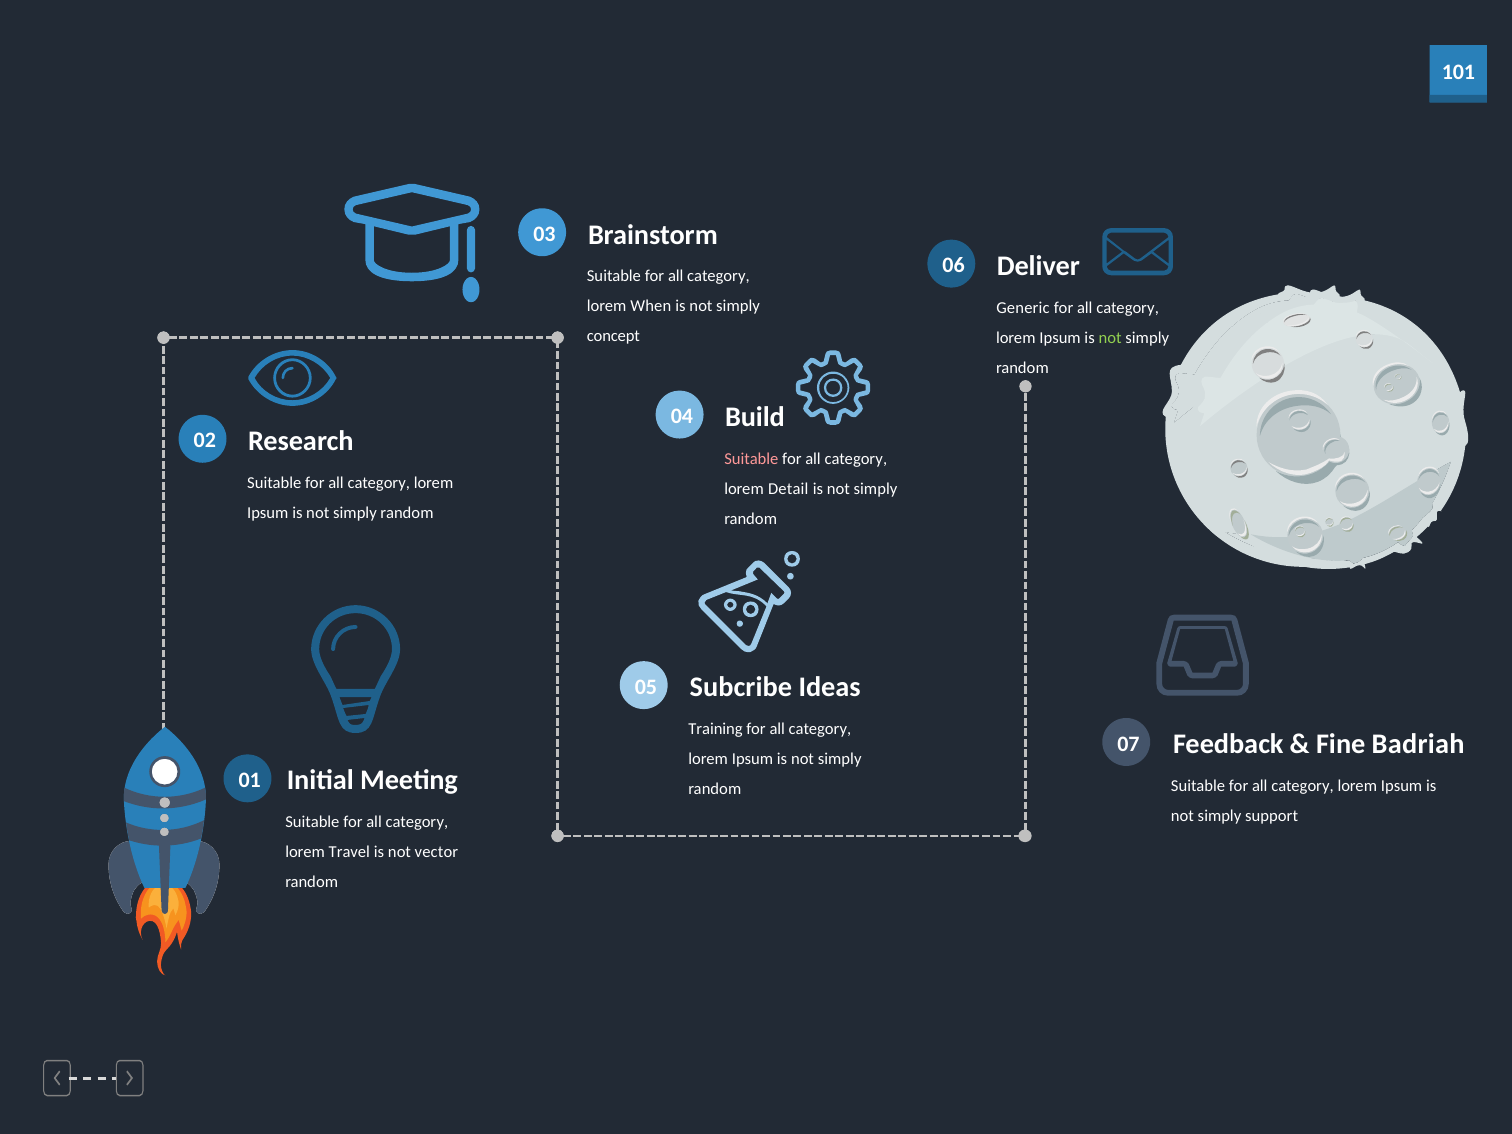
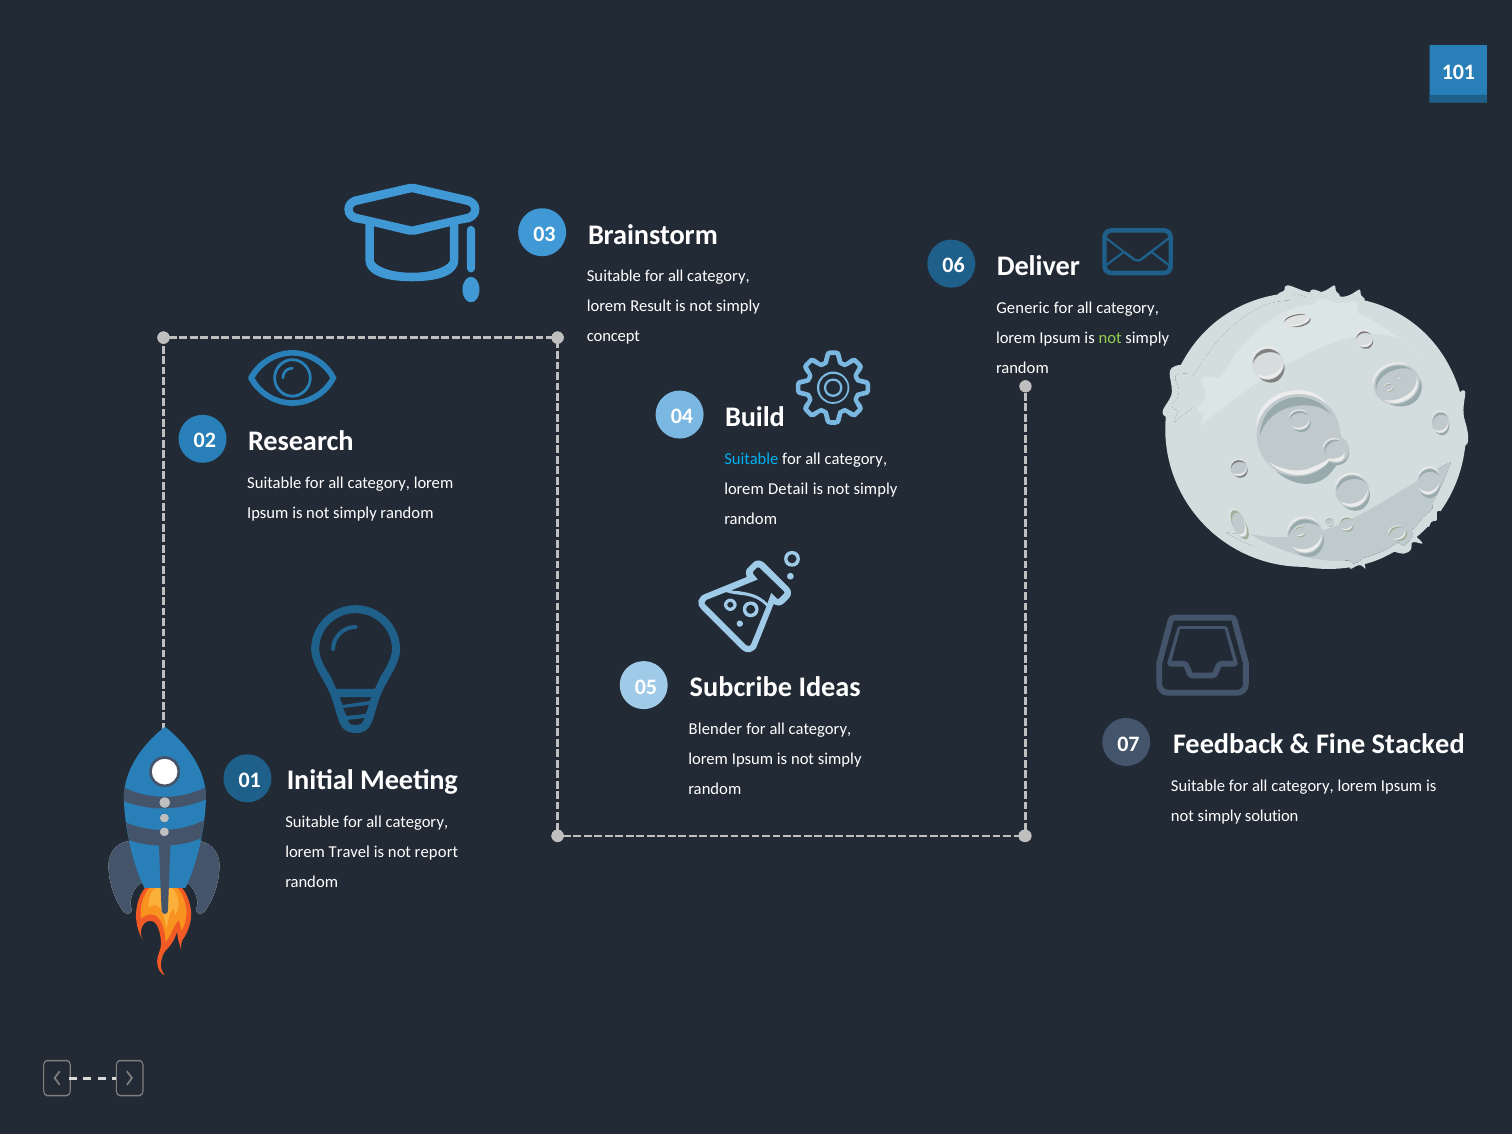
When: When -> Result
Suitable at (751, 459) colour: pink -> light blue
Training: Training -> Blender
Badriah: Badriah -> Stacked
support: support -> solution
vector: vector -> report
